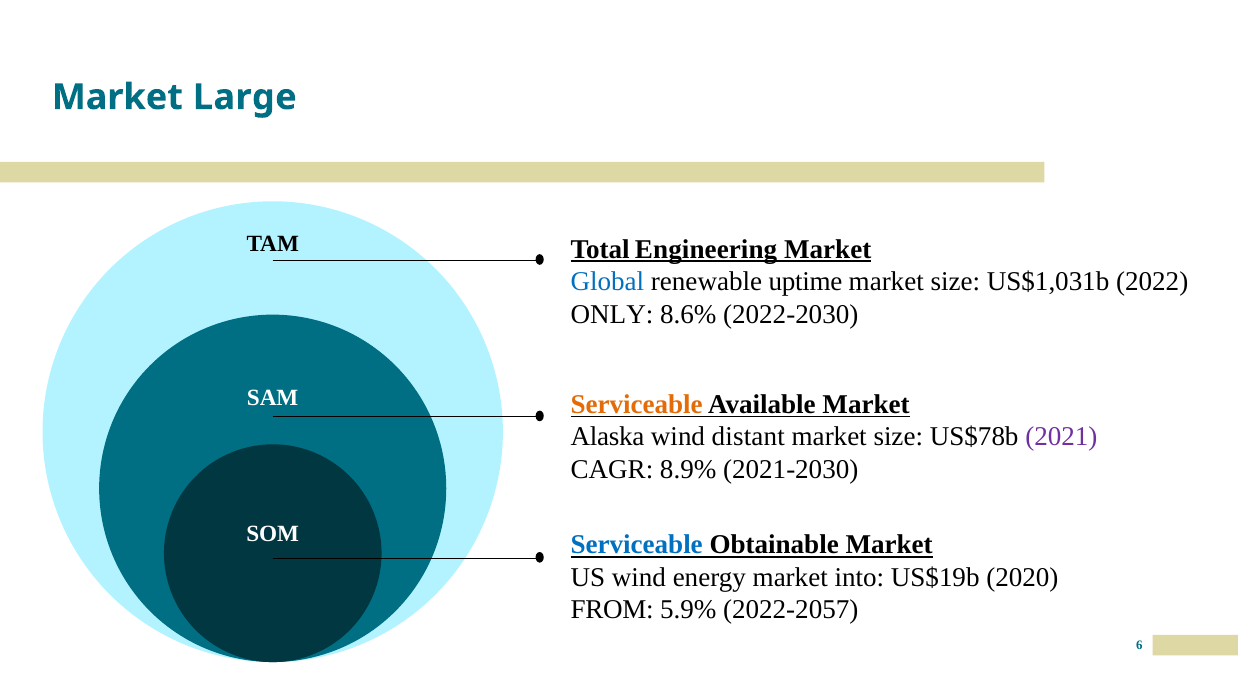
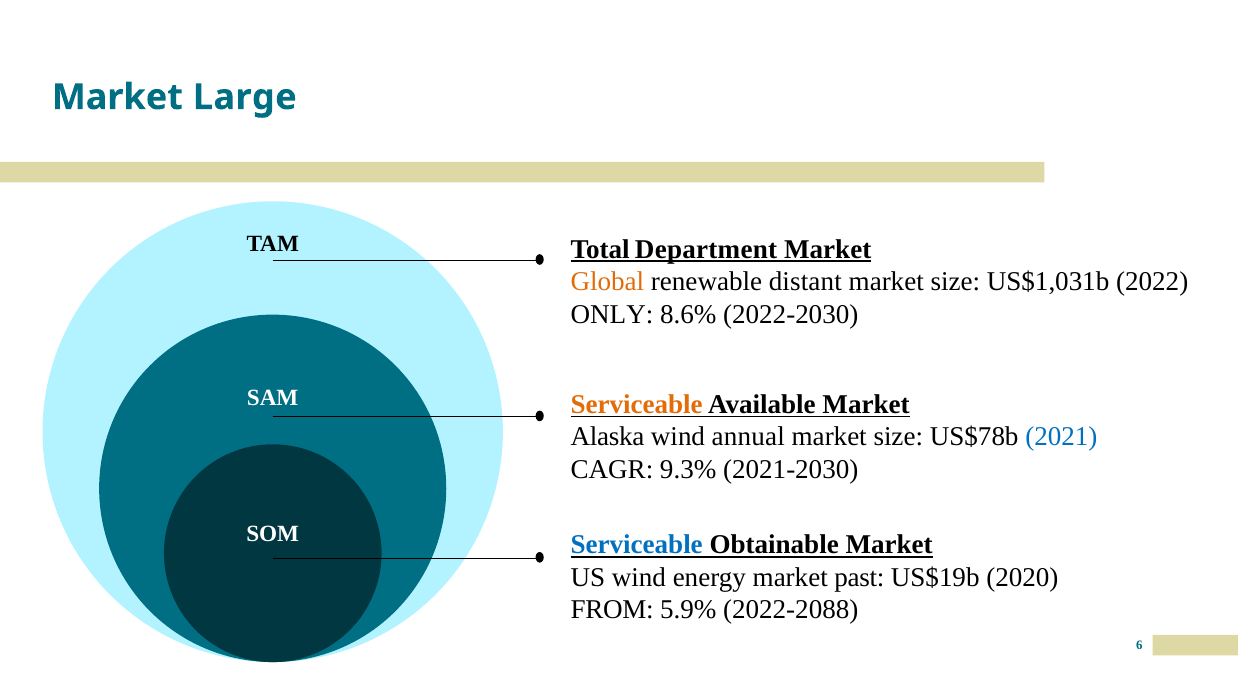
Engineering: Engineering -> Department
Global colour: blue -> orange
uptime: uptime -> distant
distant: distant -> annual
2021 colour: purple -> blue
8.9%: 8.9% -> 9.3%
into: into -> past
2022-2057: 2022-2057 -> 2022-2088
